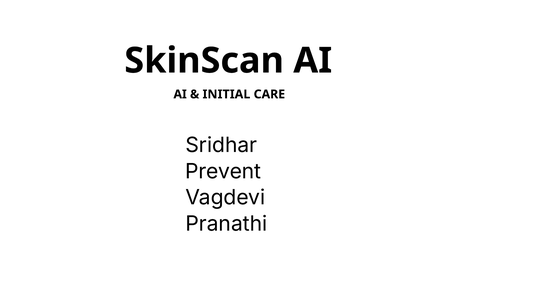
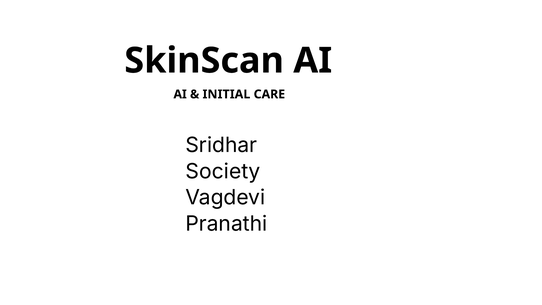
Prevent: Prevent -> Society
